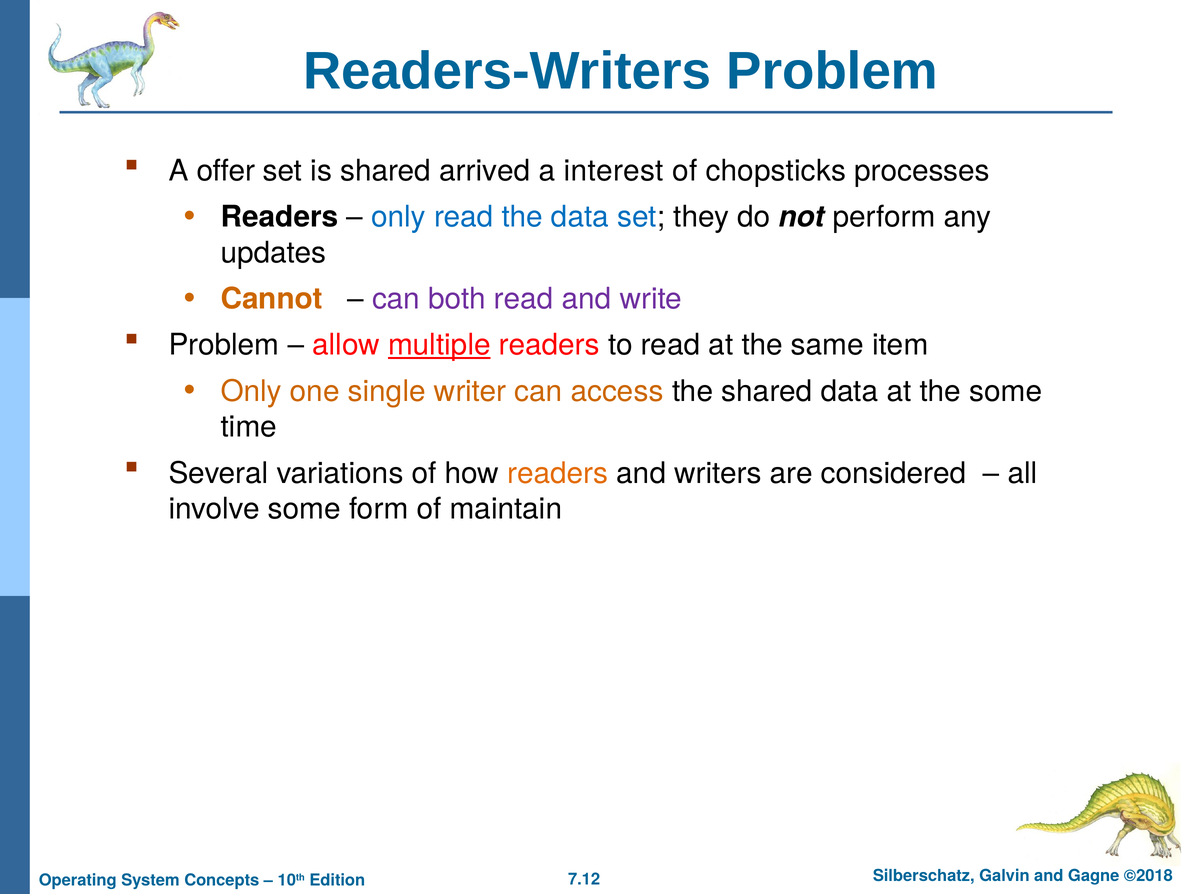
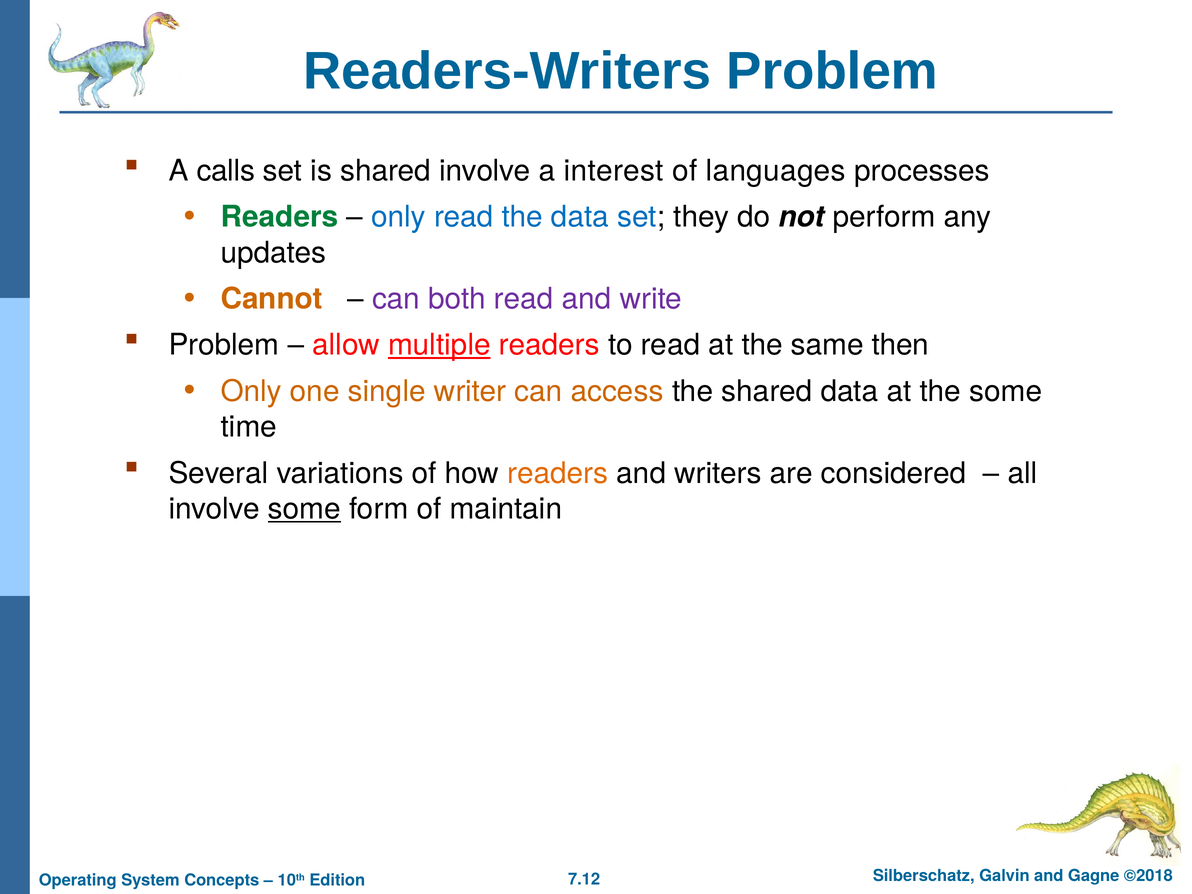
offer: offer -> calls
shared arrived: arrived -> involve
chopsticks: chopsticks -> languages
Readers at (280, 217) colour: black -> green
item: item -> then
some at (304, 509) underline: none -> present
